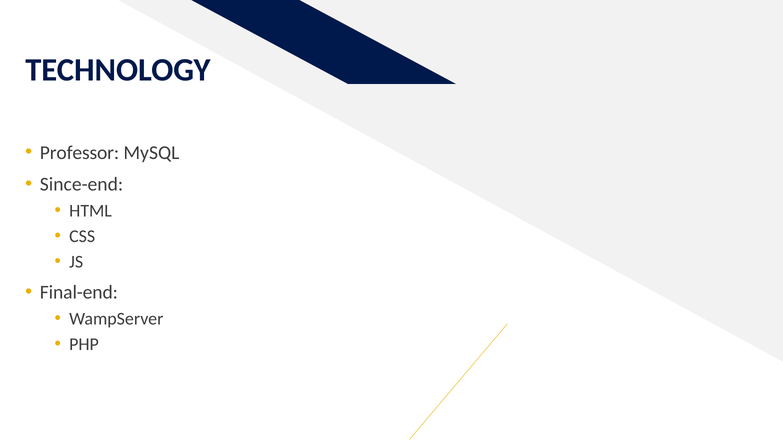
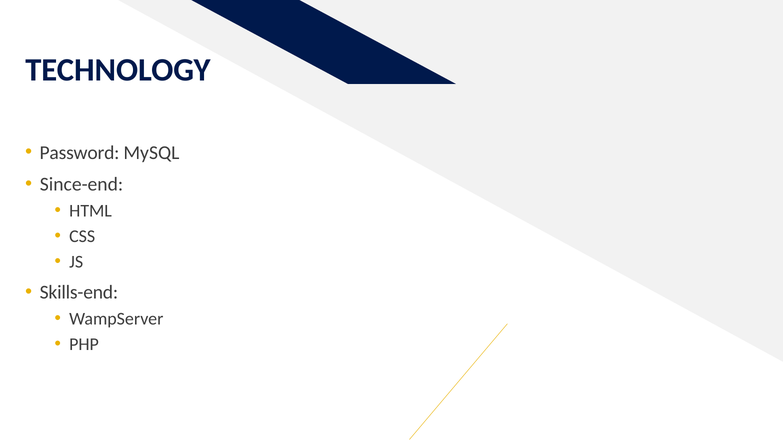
Professor: Professor -> Password
Final-end: Final-end -> Skills-end
